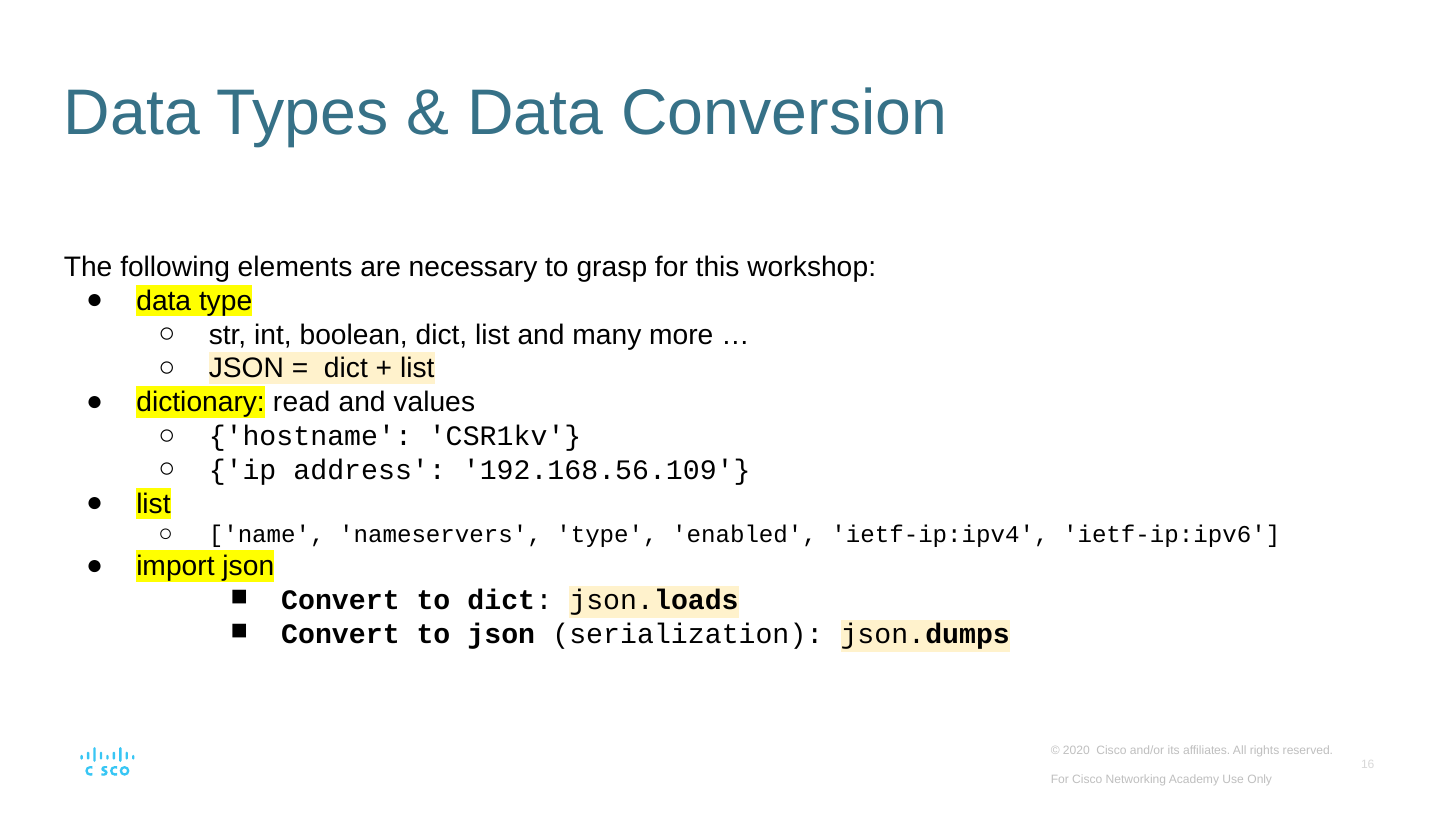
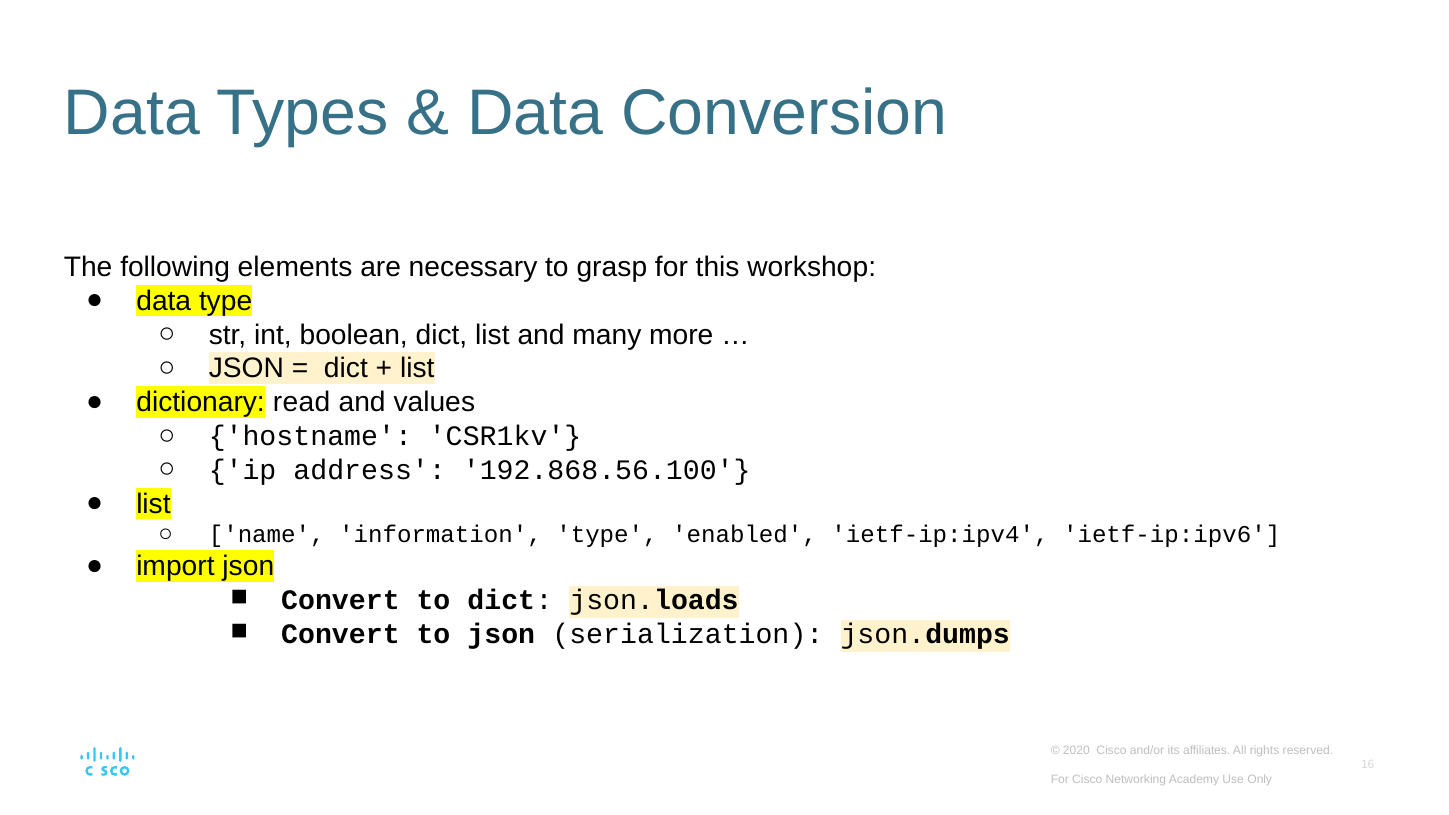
192.168.56.109: 192.168.56.109 -> 192.868.56.100
nameservers: nameservers -> information
